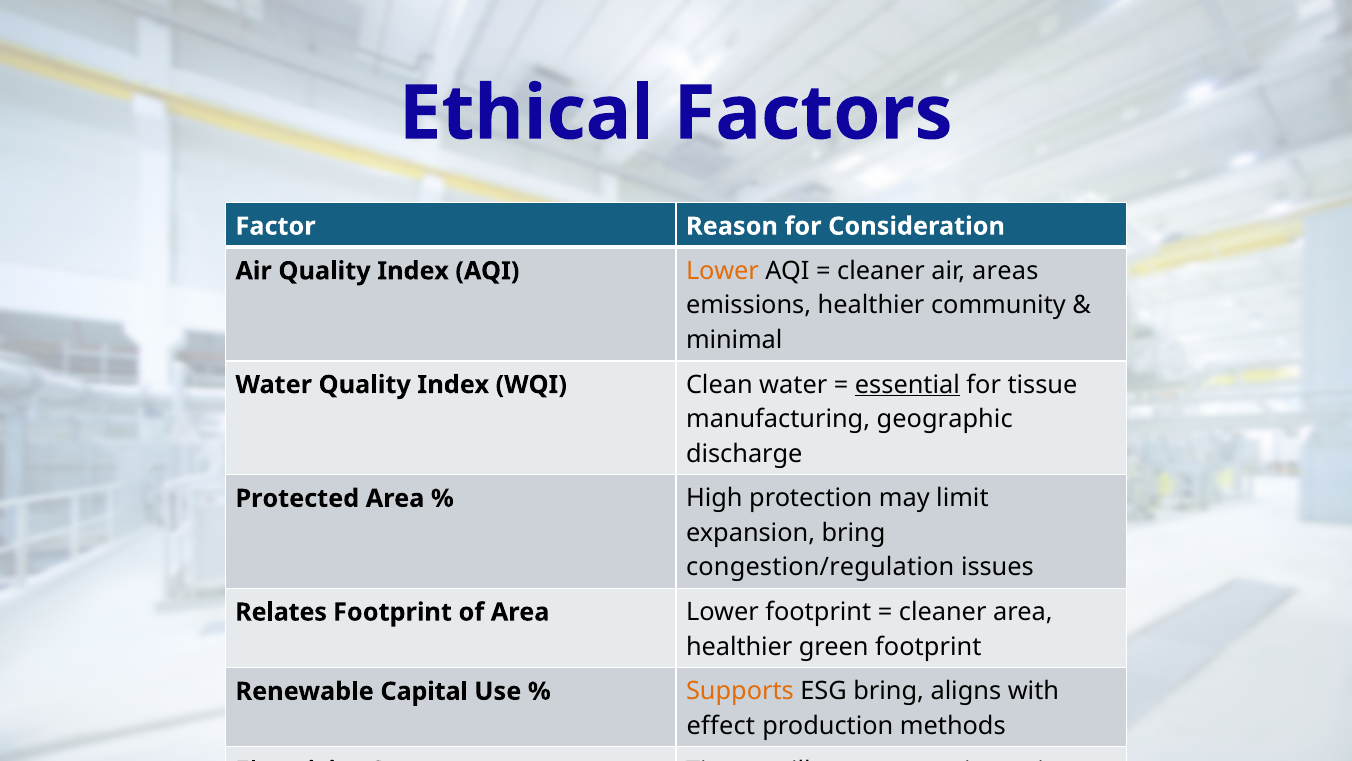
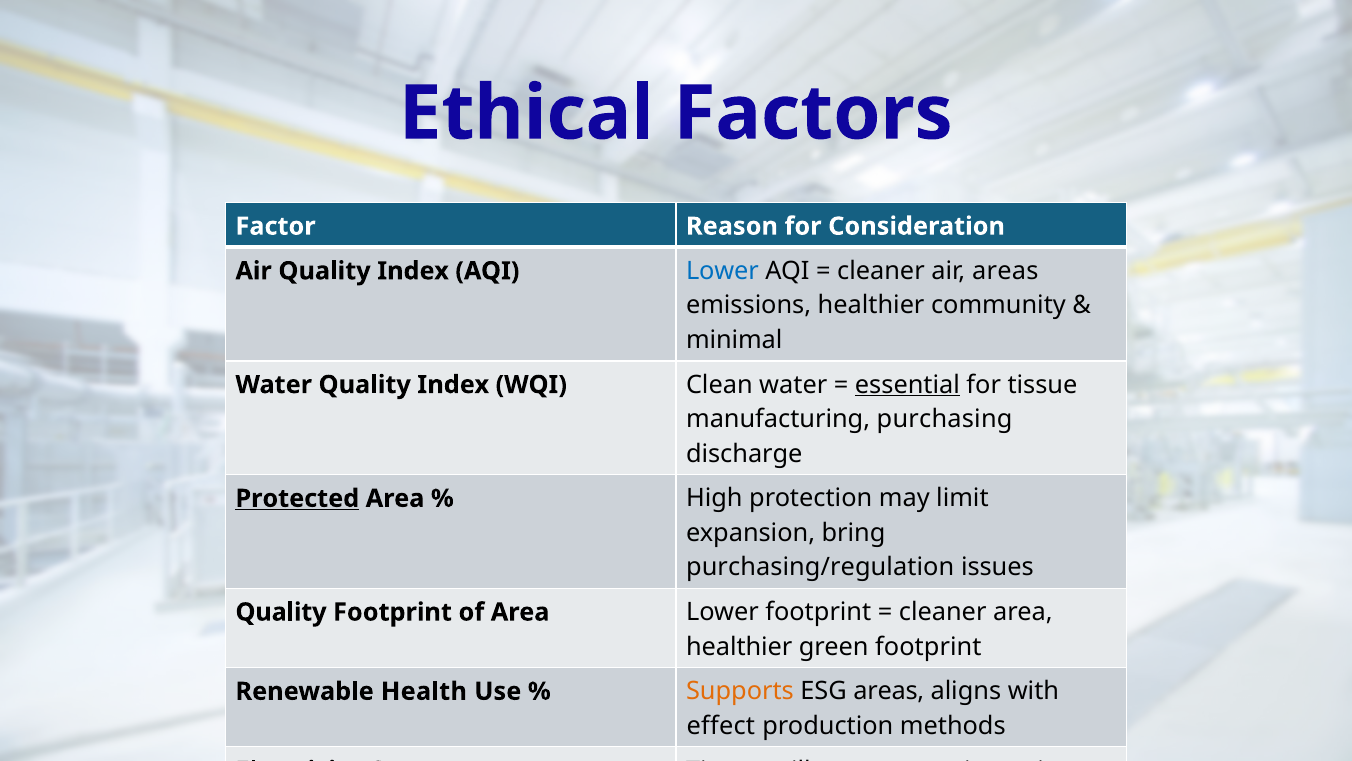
Lower at (722, 271) colour: orange -> blue
geographic: geographic -> purchasing
Protected underline: none -> present
congestion/regulation: congestion/regulation -> purchasing/regulation
Relates at (281, 612): Relates -> Quality
Capital: Capital -> Health
ESG bring: bring -> areas
